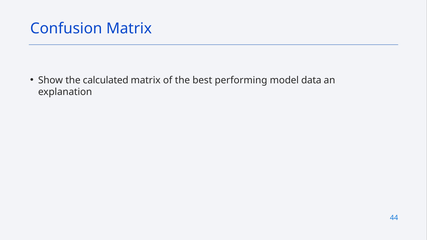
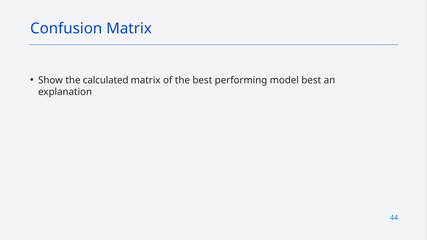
model data: data -> best
